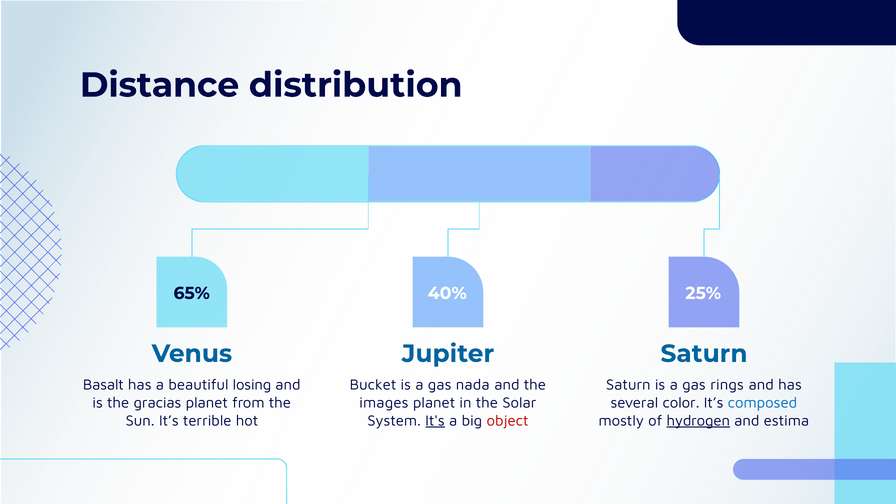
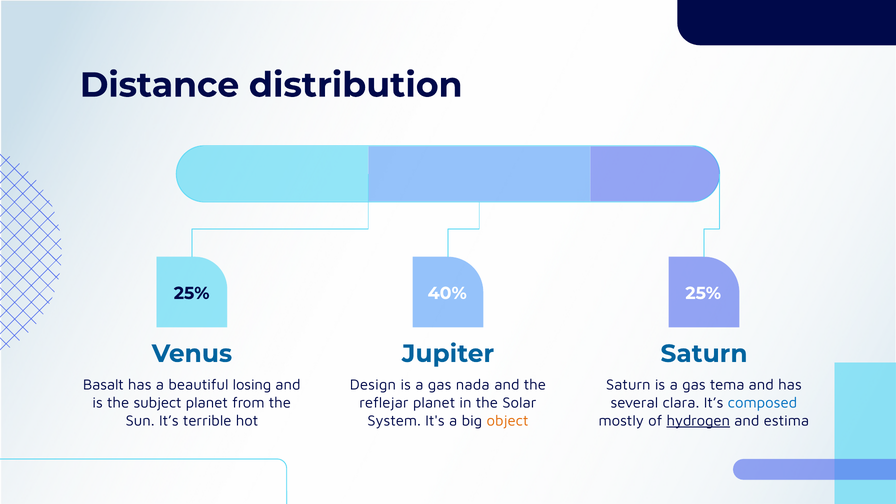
65% at (192, 293): 65% -> 25%
Bucket: Bucket -> Design
rings: rings -> tema
gracias: gracias -> subject
images: images -> reflejar
color: color -> clara
It's underline: present -> none
object colour: red -> orange
